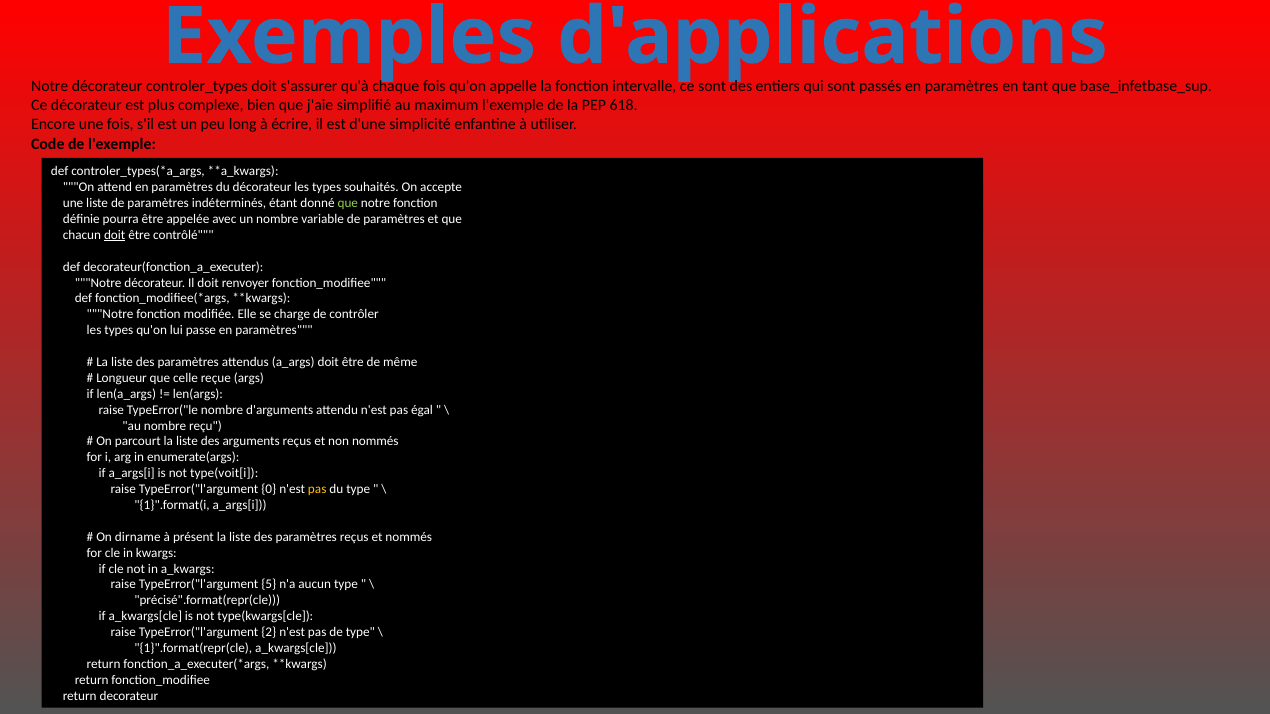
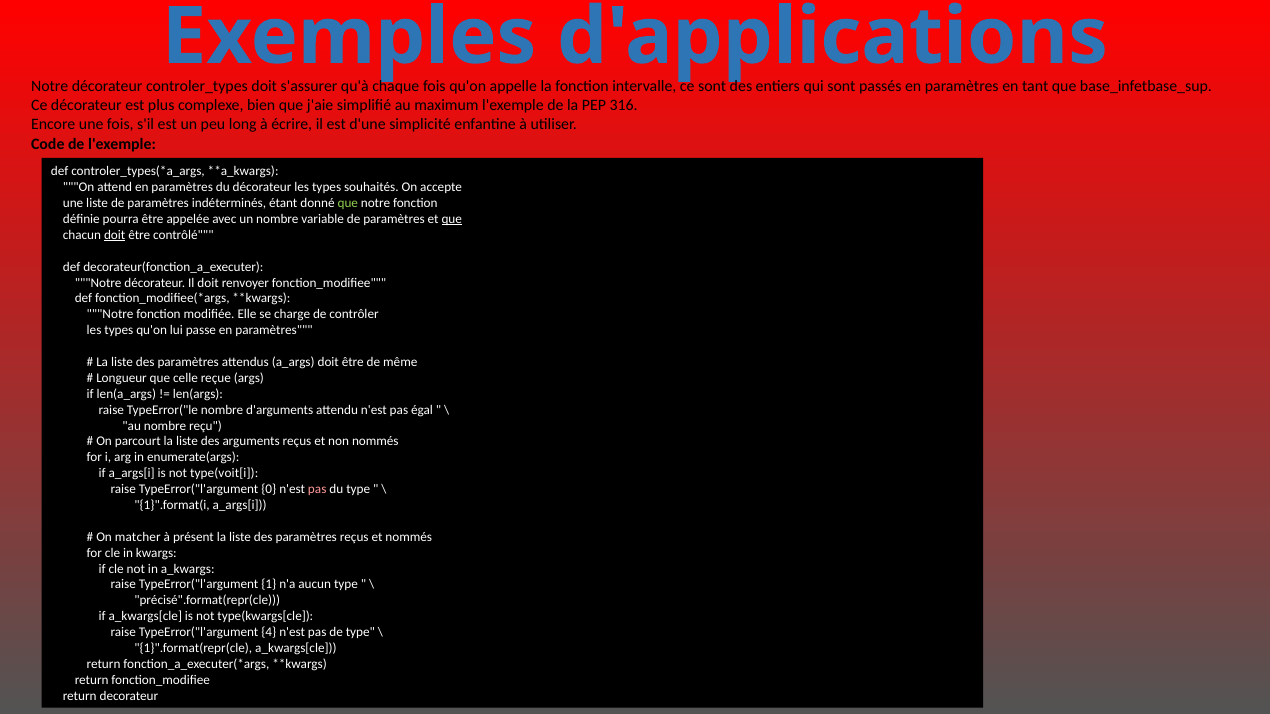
618: 618 -> 316
que at (452, 219) underline: none -> present
pas at (317, 490) colour: yellow -> pink
dirname: dirname -> matcher
5: 5 -> 1
2: 2 -> 4
